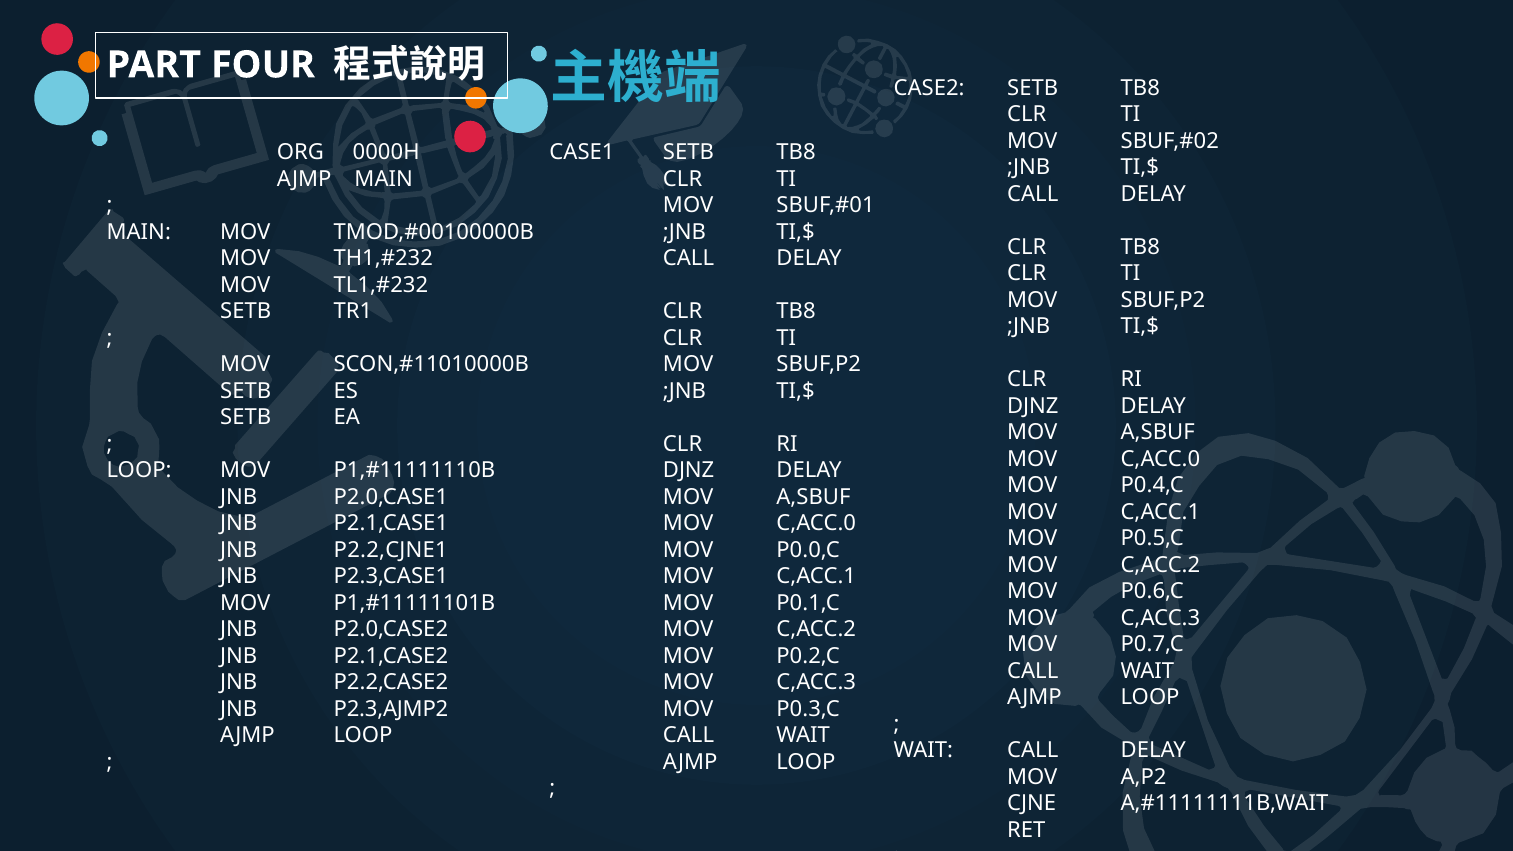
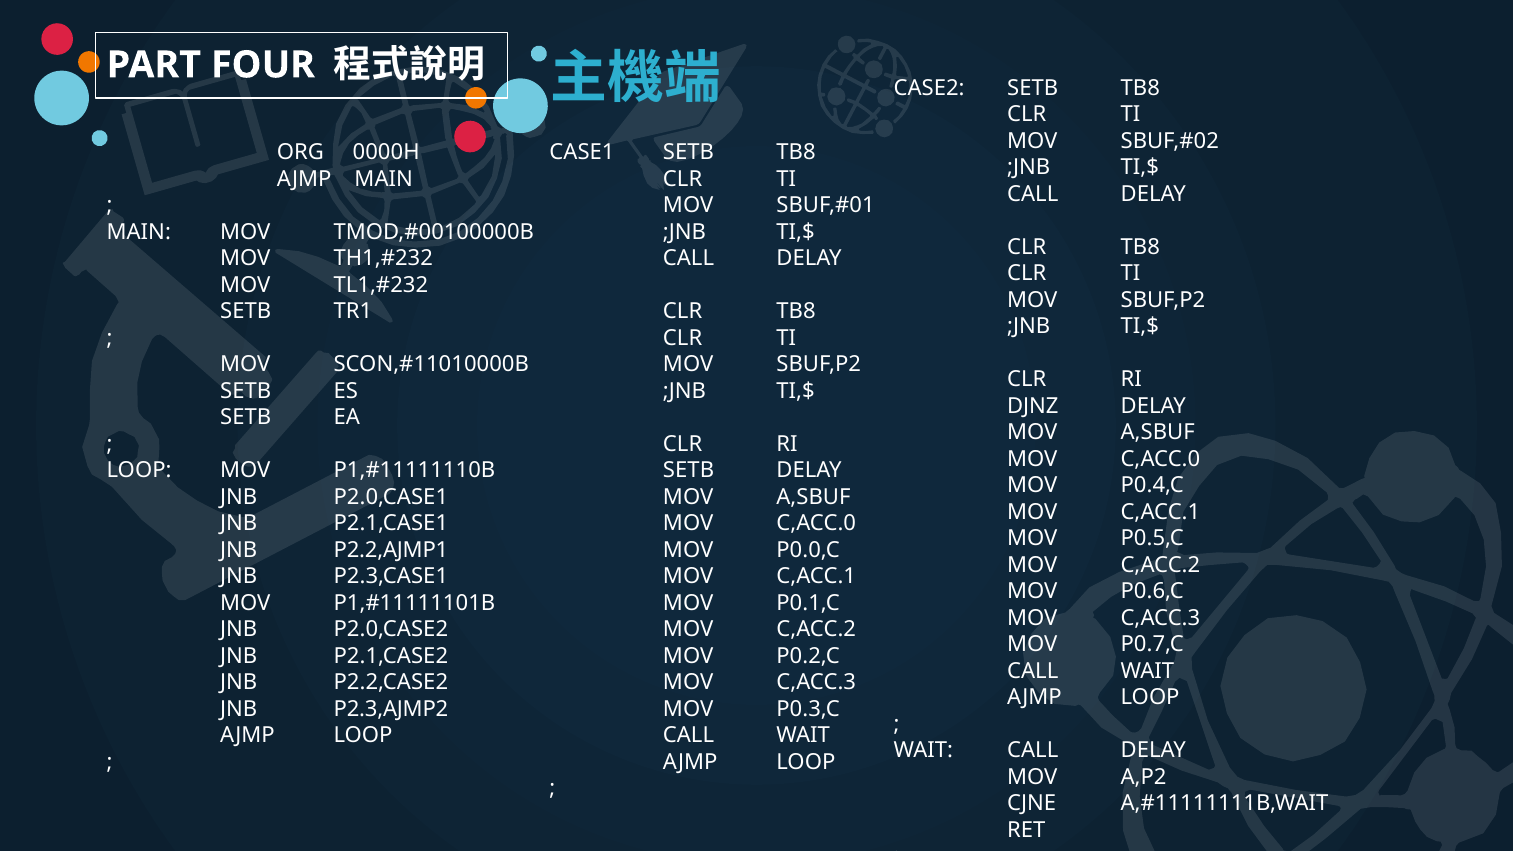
DJNZ at (689, 470): DJNZ -> SETB
P2.2,CJNE1: P2.2,CJNE1 -> P2.2,AJMP1
